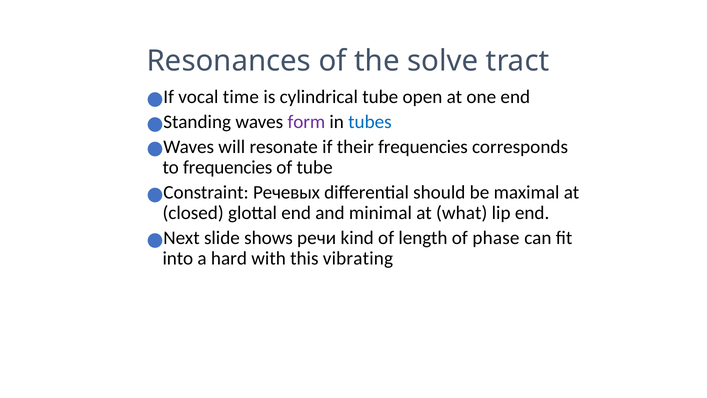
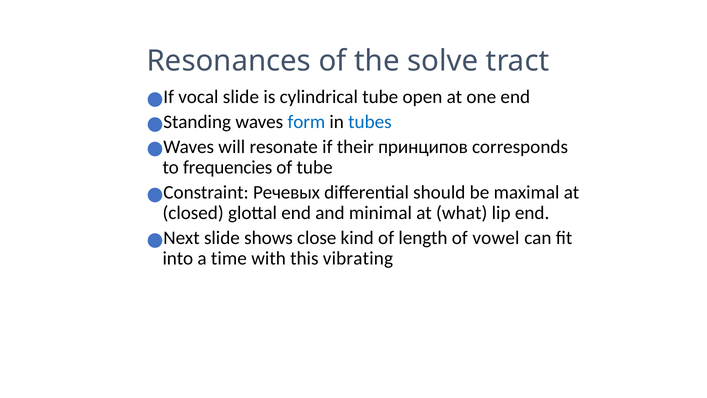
vocal time: time -> slide
form colour: purple -> blue
their frequencies: frequencies -> принципов
речи: речи -> close
phase: phase -> vowel
hard: hard -> time
